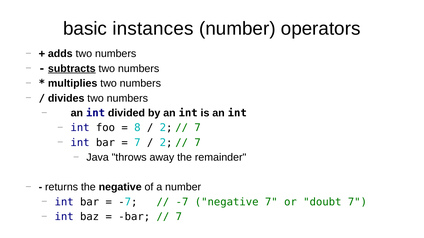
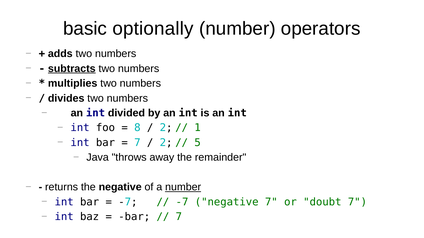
instances: instances -> optionally
7 at (198, 128): 7 -> 1
7 at (198, 143): 7 -> 5
number at (183, 187) underline: none -> present
